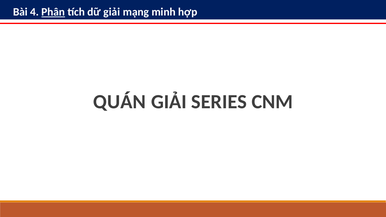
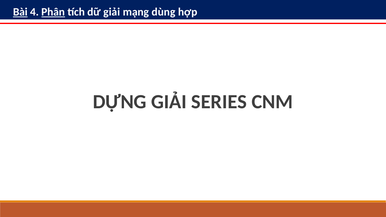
Bài underline: none -> present
minh: minh -> dùng
QUÁN: QUÁN -> DỰNG
